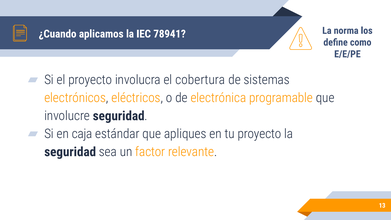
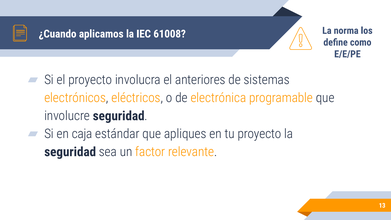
78941: 78941 -> 61008
cobertura: cobertura -> anteriores
